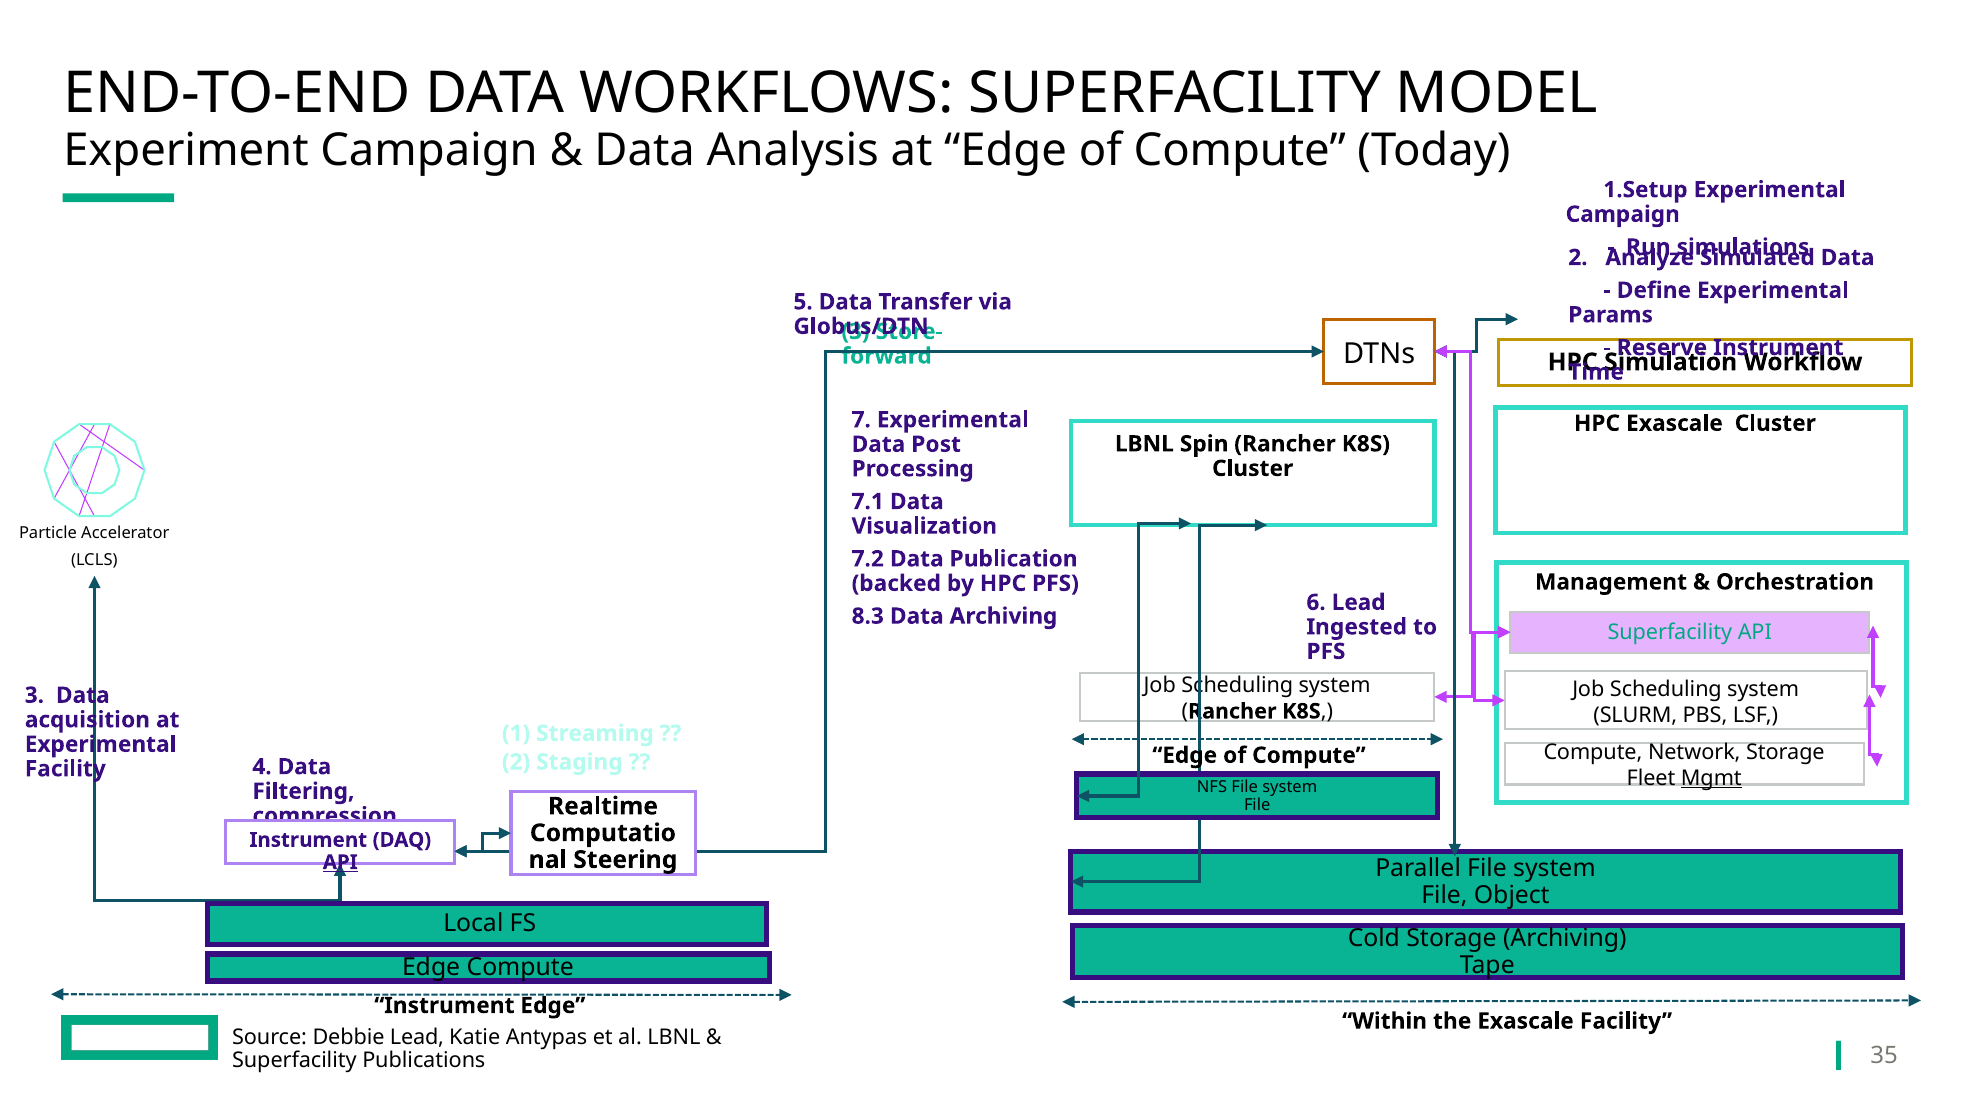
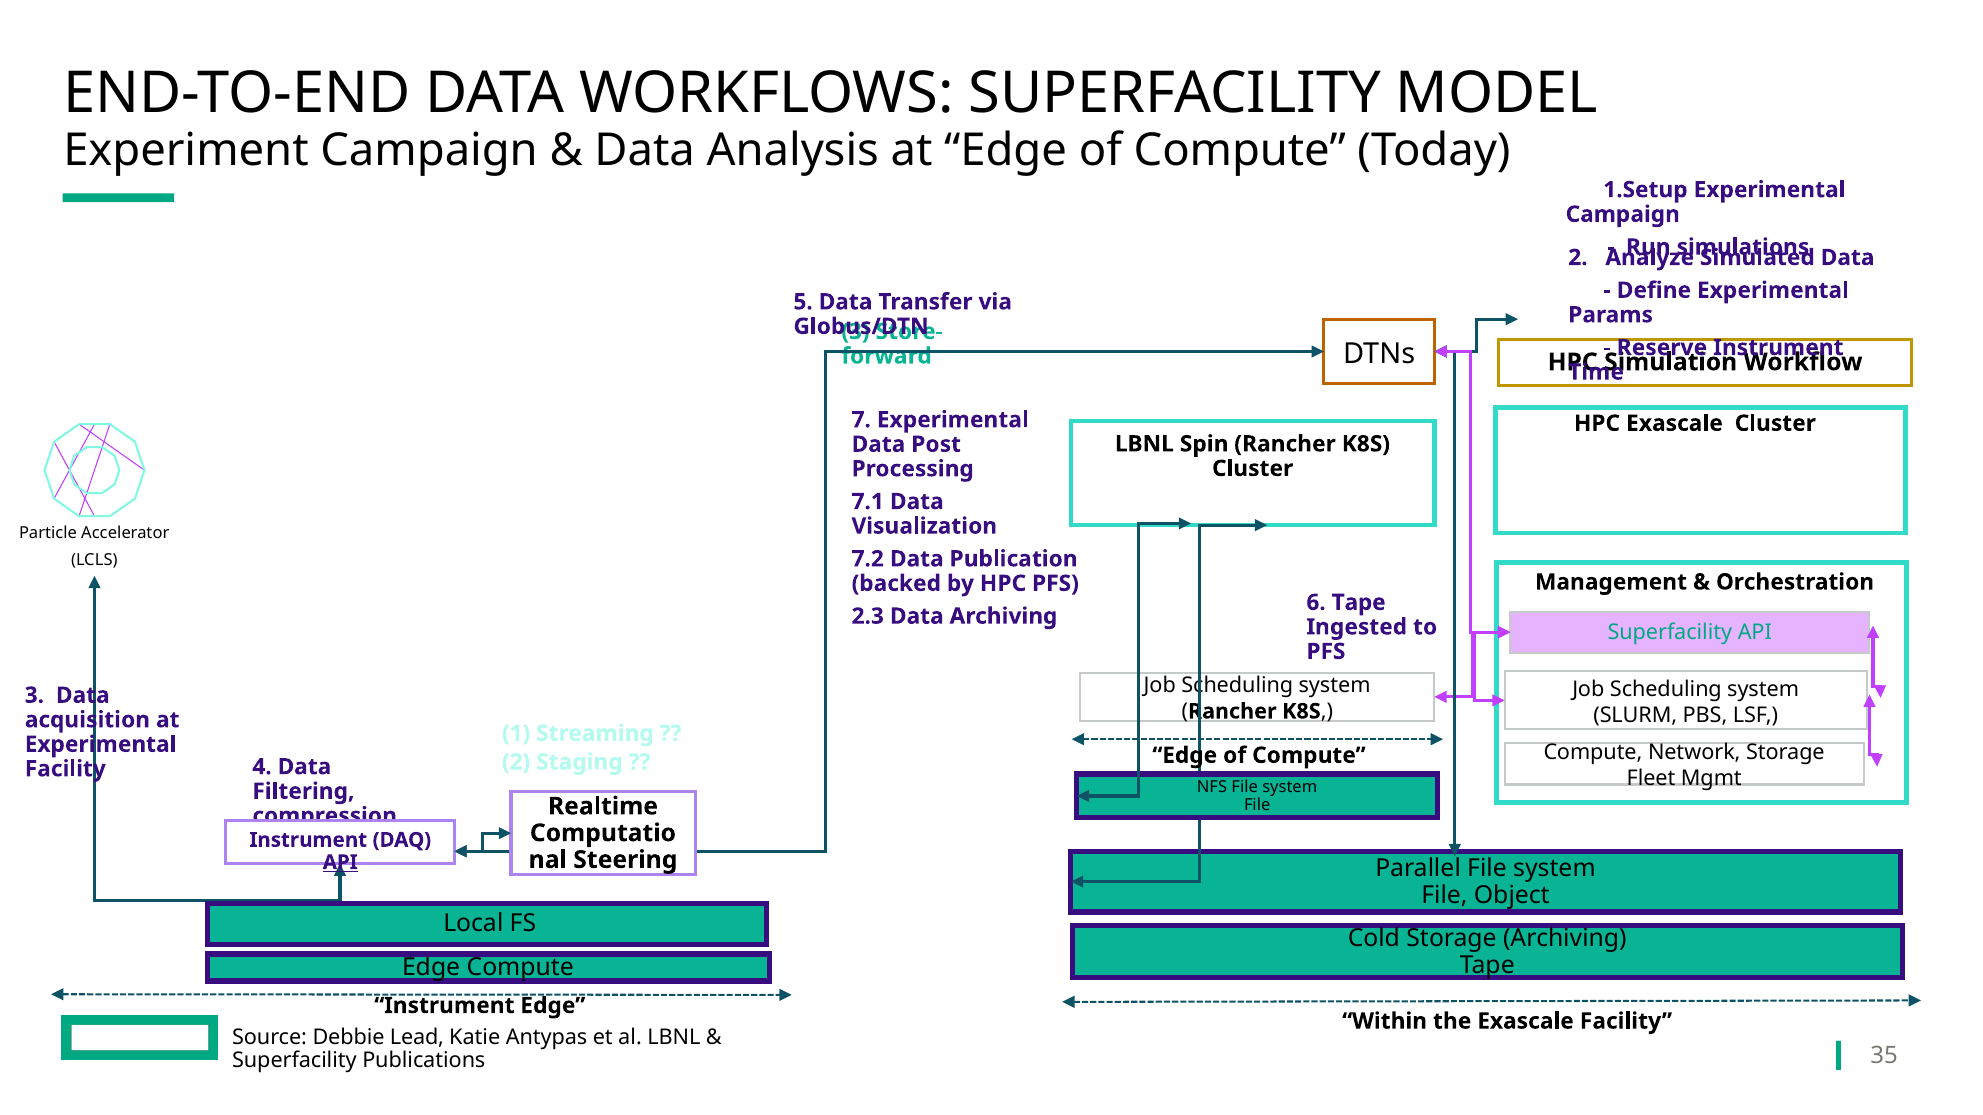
6 Lead: Lead -> Tape
8.3: 8.3 -> 2.3
Mgmt underline: present -> none
